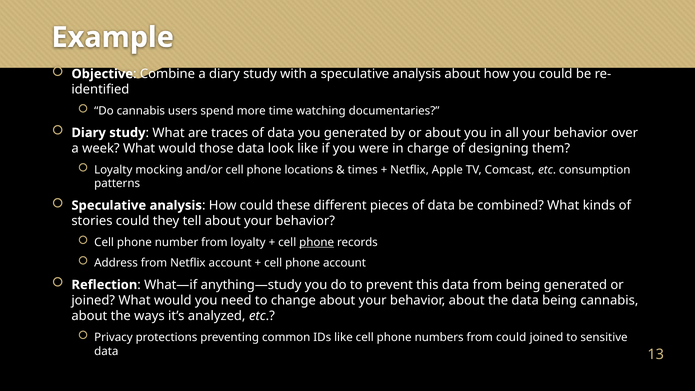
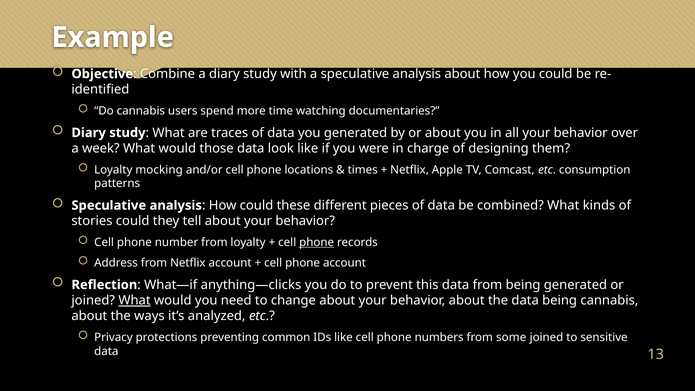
anything—study: anything—study -> anything—clicks
What at (135, 300) underline: none -> present
from could: could -> some
